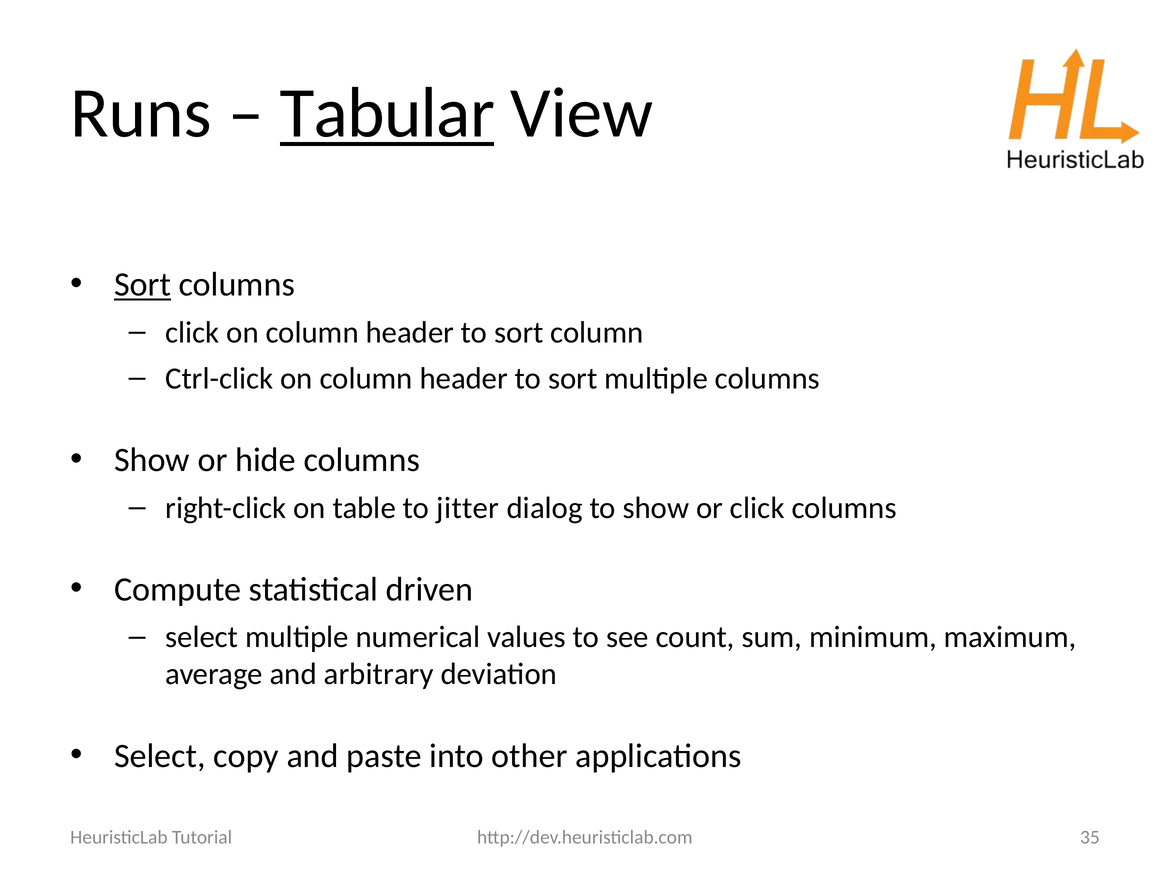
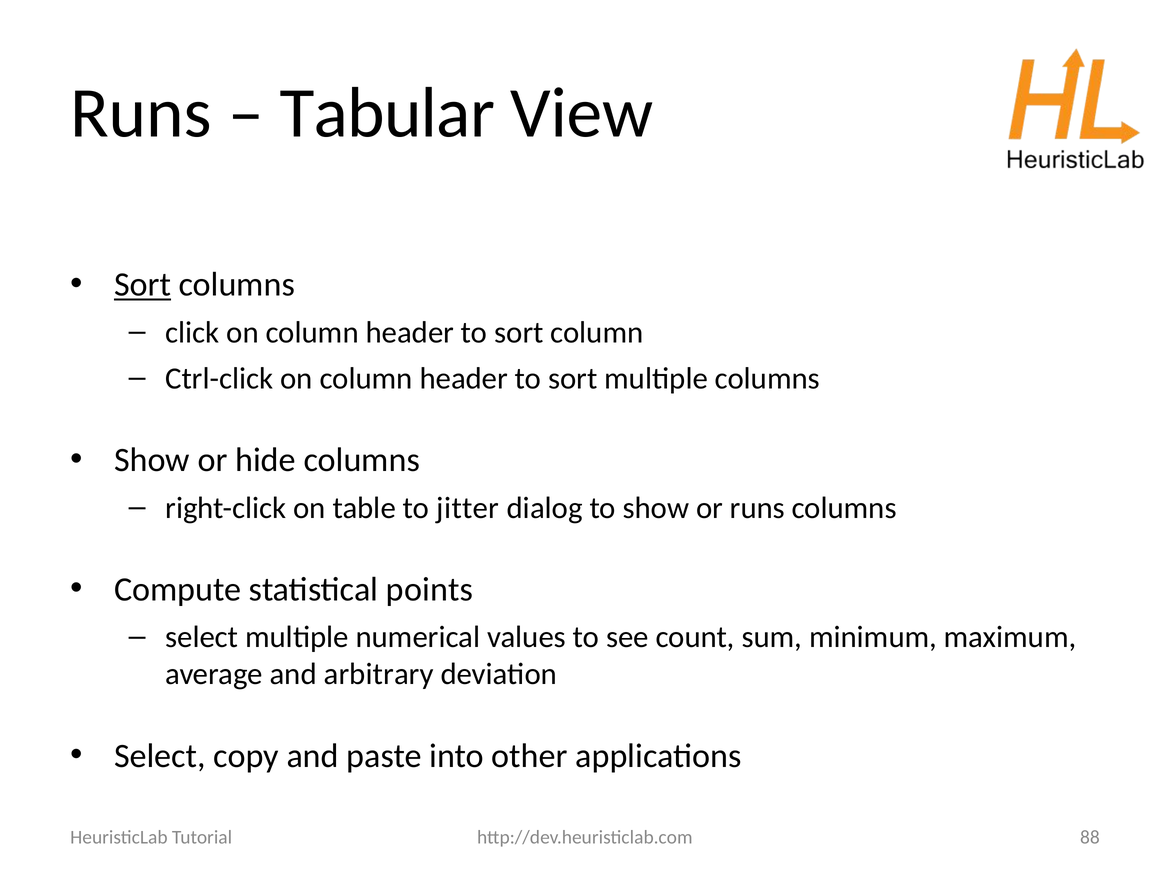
Tabular underline: present -> none
or click: click -> runs
driven: driven -> points
35: 35 -> 88
